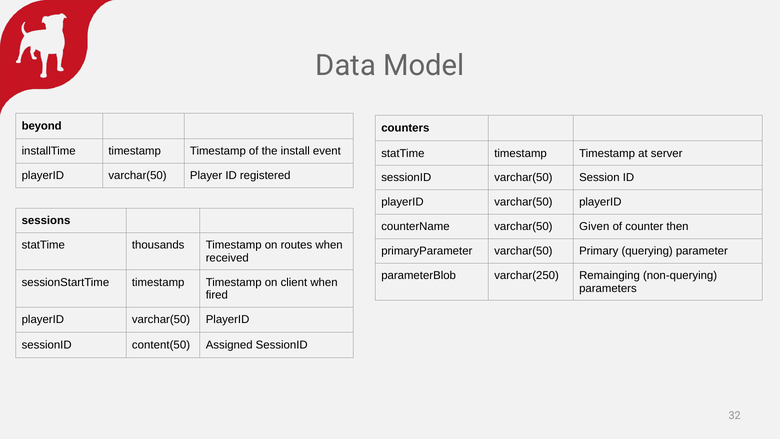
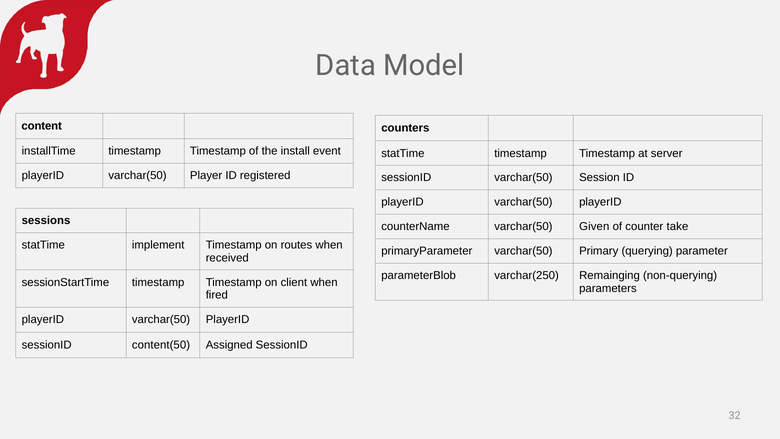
beyond: beyond -> content
then: then -> take
thousands: thousands -> implement
